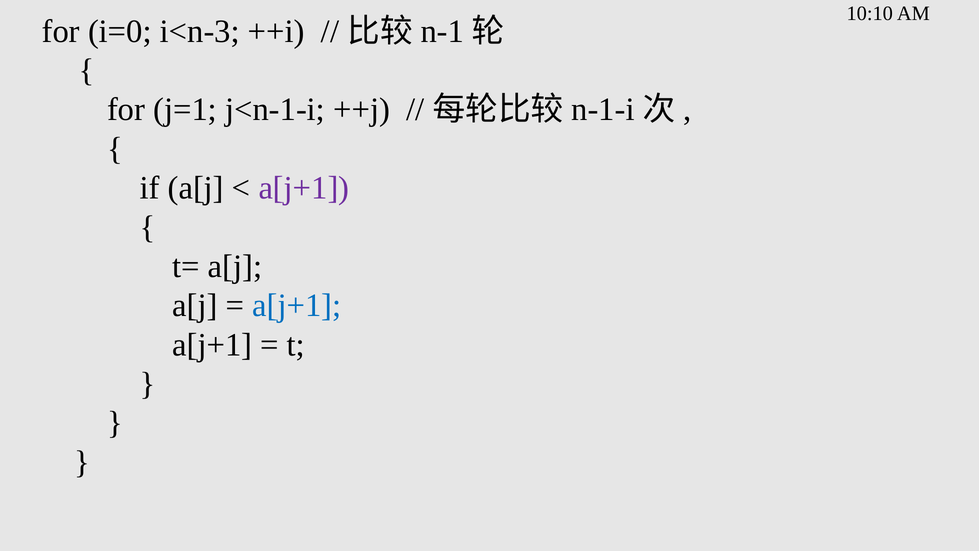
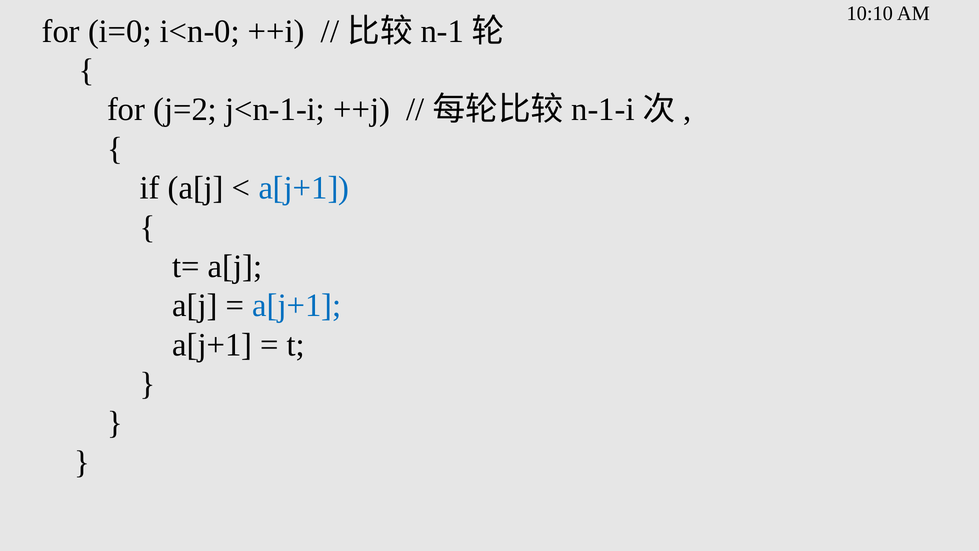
i<n-3: i<n-3 -> i<n-0
j=1: j=1 -> j=2
a[j+1 at (304, 188) colour: purple -> blue
